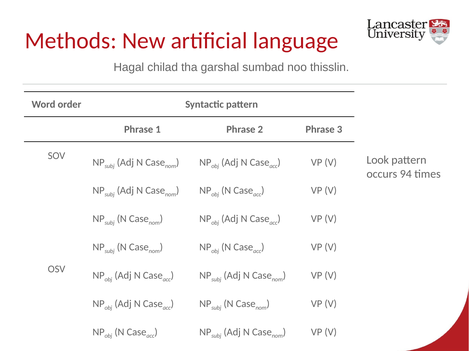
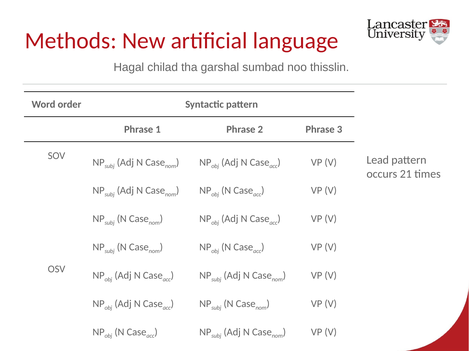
Look: Look -> Lead
94: 94 -> 21
